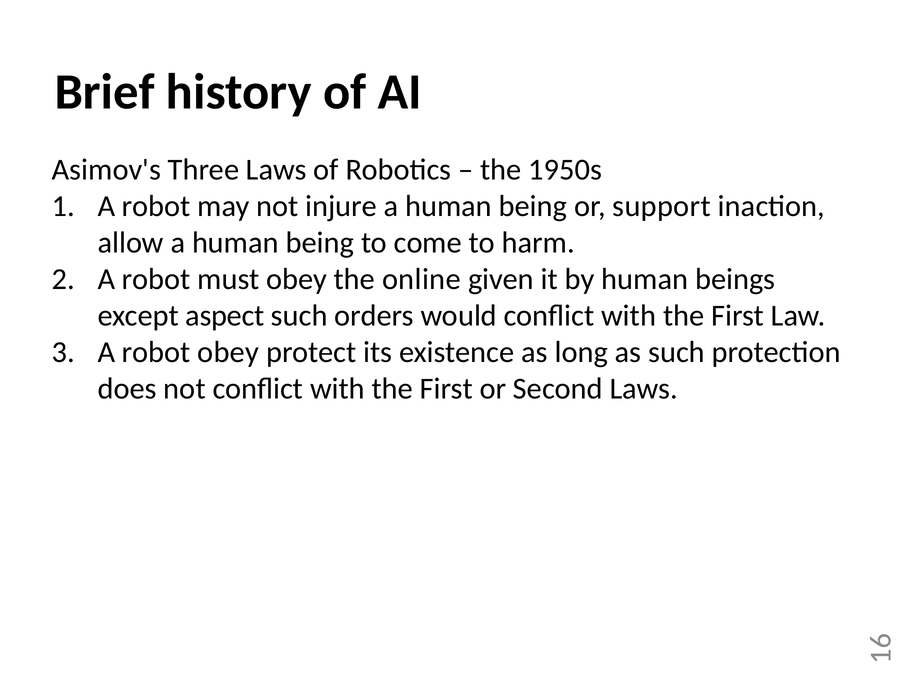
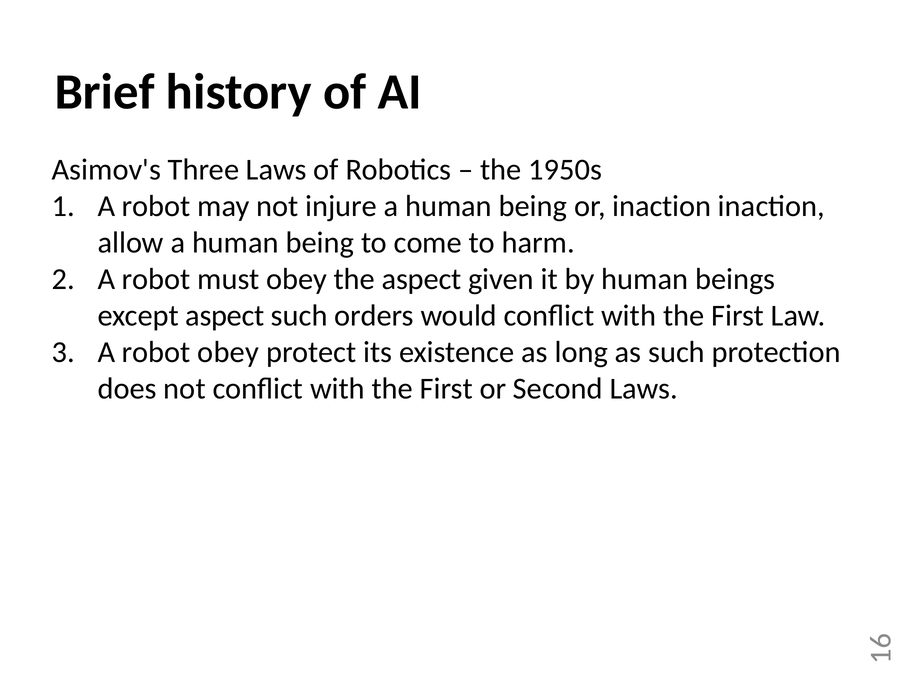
or support: support -> inaction
the online: online -> aspect
